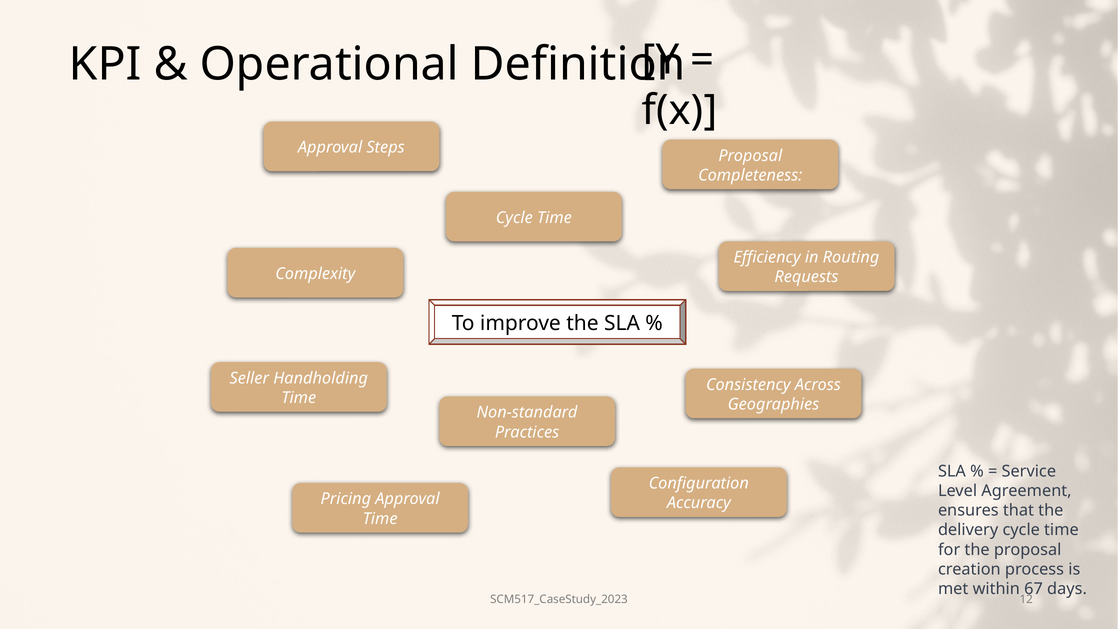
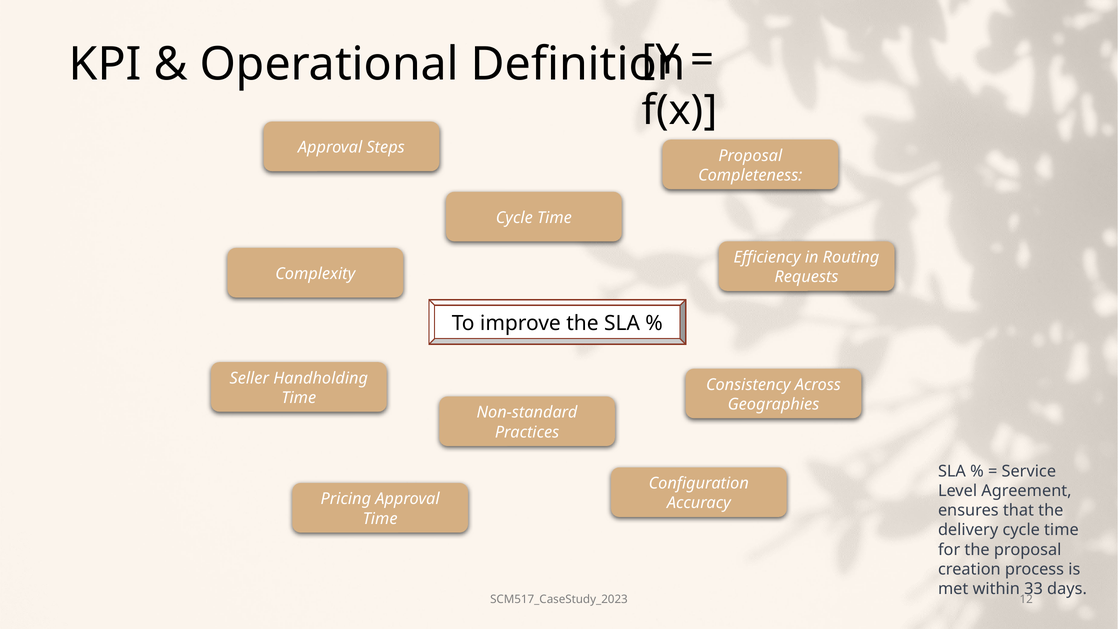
67: 67 -> 33
